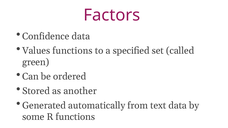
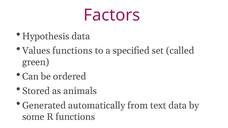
Confidence: Confidence -> Hypothesis
another: another -> animals
